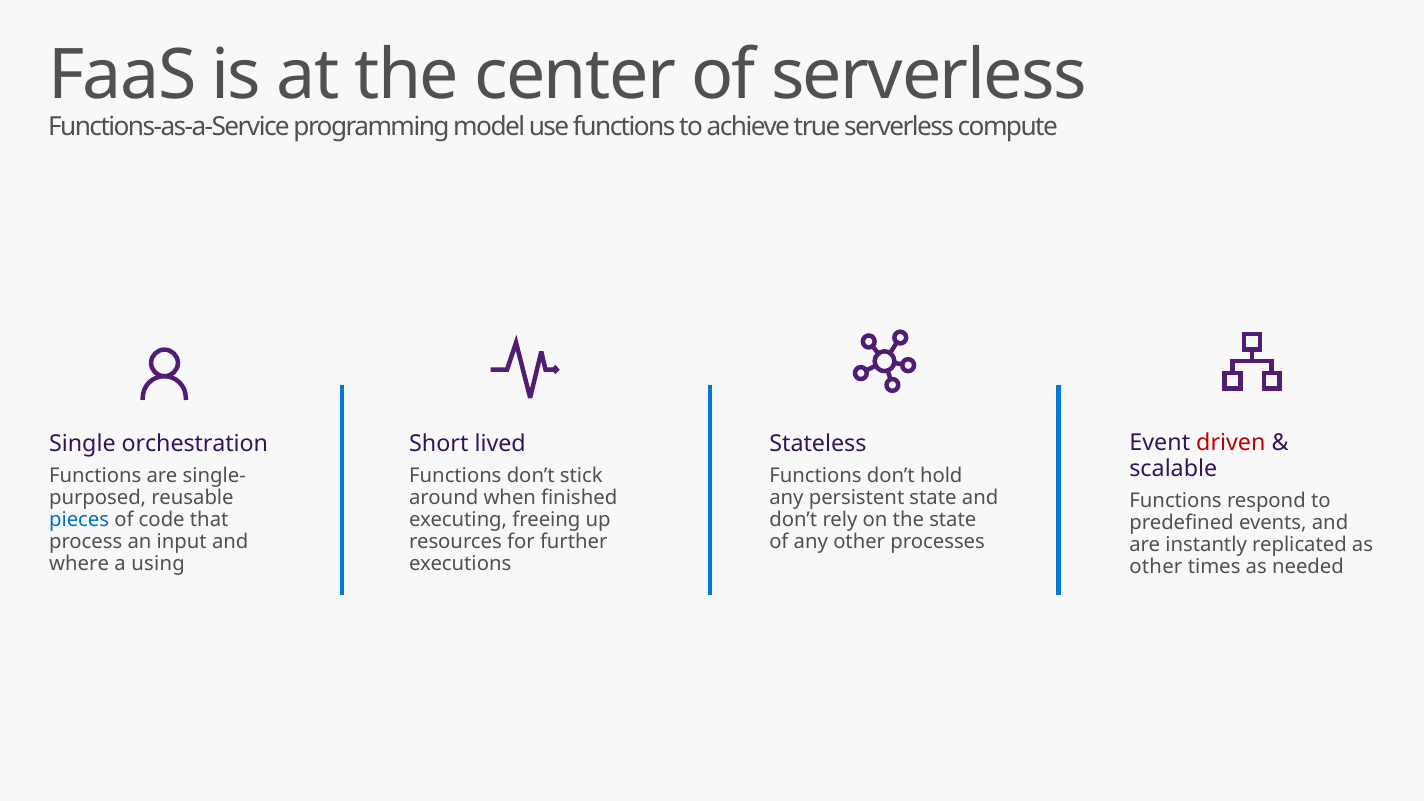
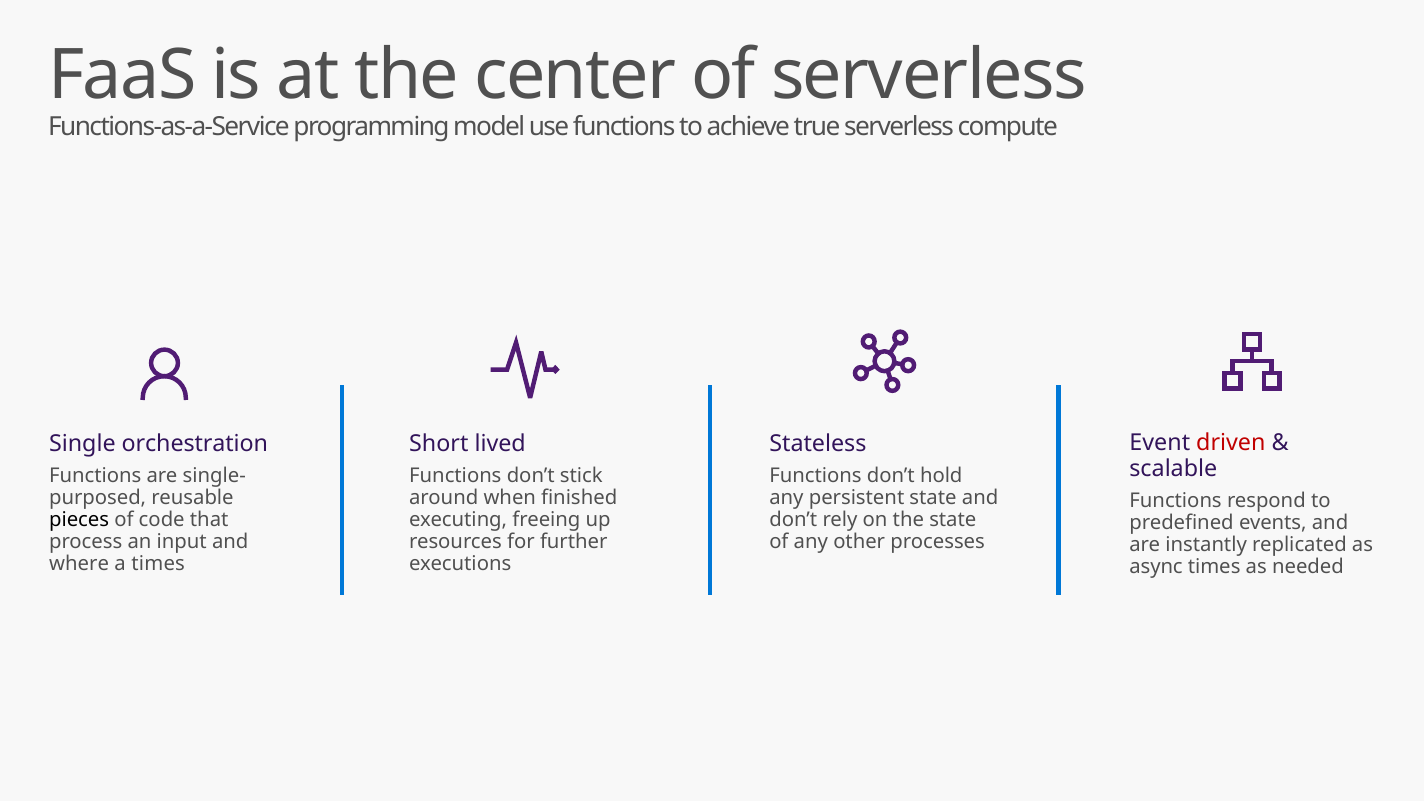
pieces colour: blue -> black
a using: using -> times
other at (1156, 567): other -> async
